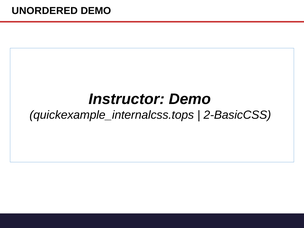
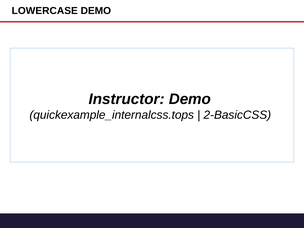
UNORDERED: UNORDERED -> LOWERCASE
